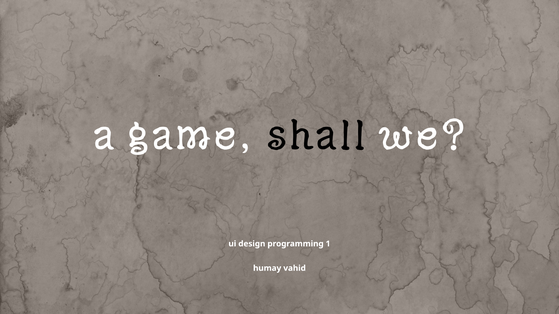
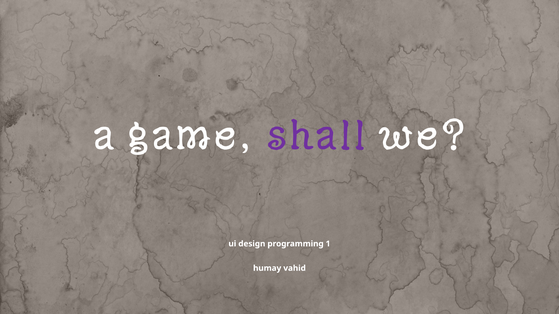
shall colour: black -> purple
